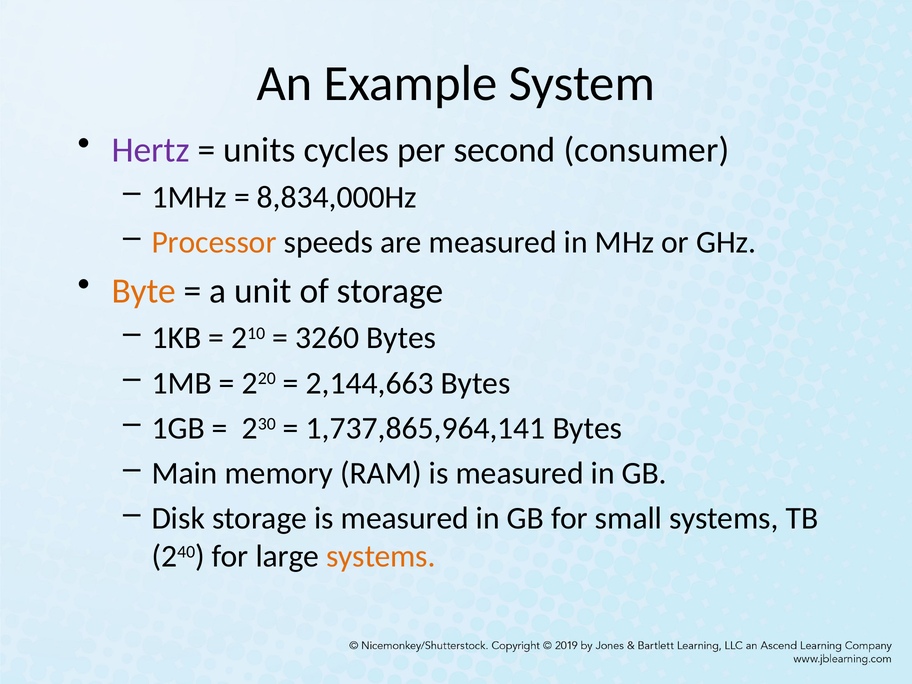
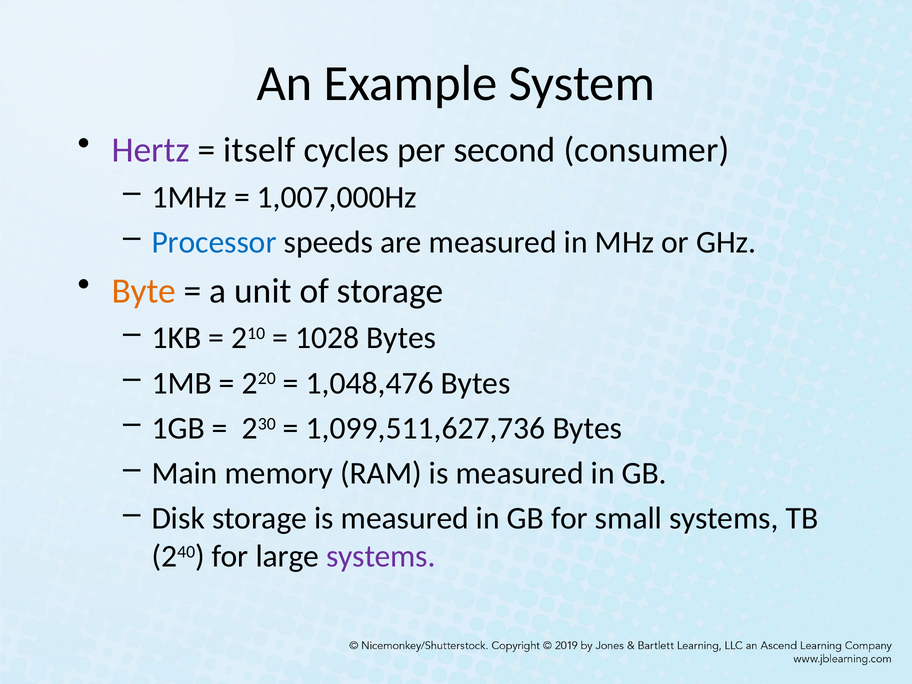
units: units -> itself
8,834,000Hz: 8,834,000Hz -> 1,007,000Hz
Processor colour: orange -> blue
3260: 3260 -> 1028
2,144,663: 2,144,663 -> 1,048,476
1,737,865,964,141: 1,737,865,964,141 -> 1,099,511,627,736
systems at (381, 556) colour: orange -> purple
